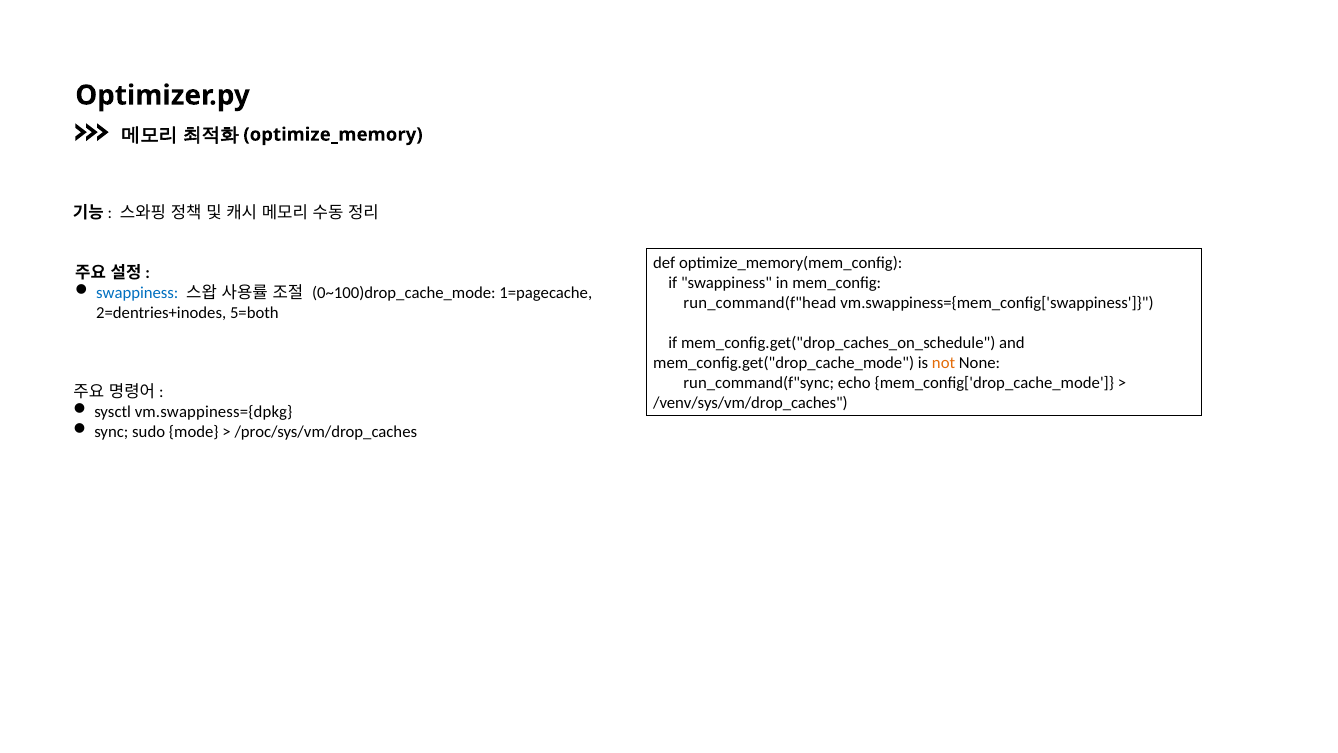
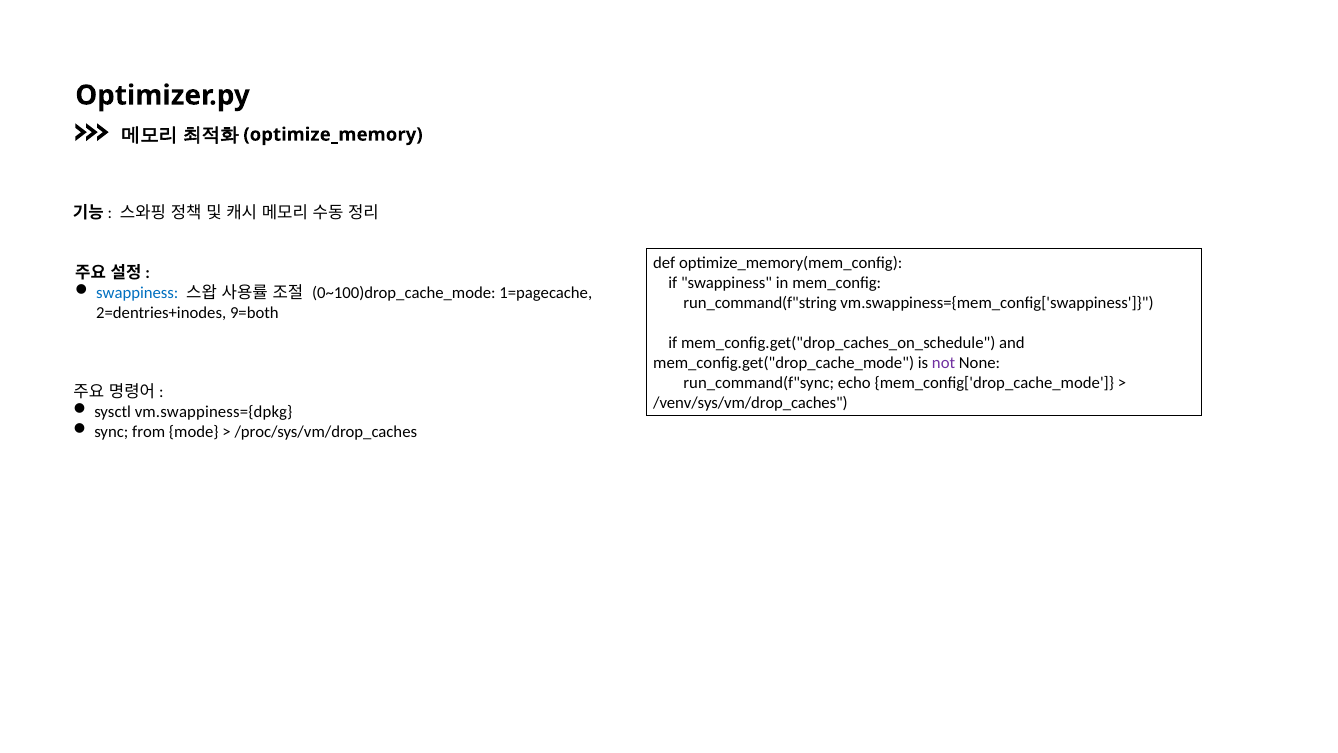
run_command(f"head: run_command(f"head -> run_command(f"string
5=both: 5=both -> 9=both
not colour: orange -> purple
sudo: sudo -> from
